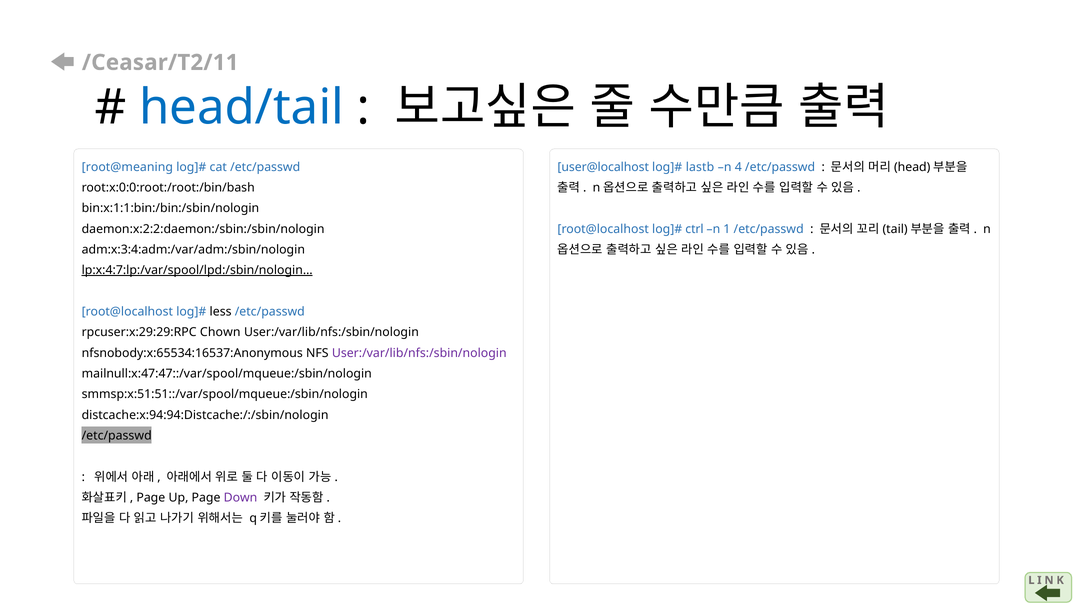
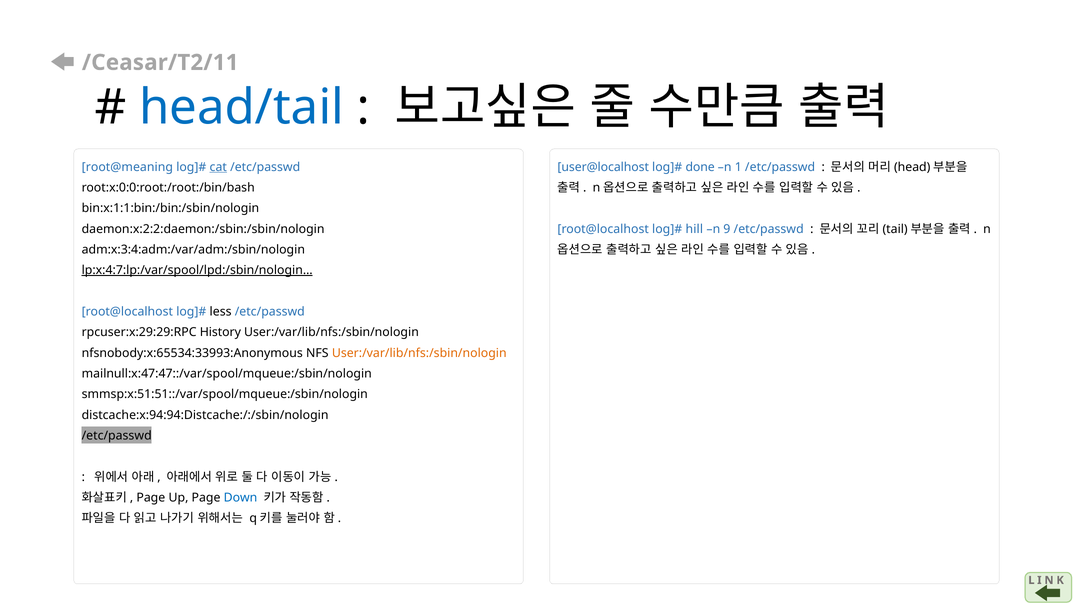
cat underline: none -> present
lastb: lastb -> done
4: 4 -> 1
ctrl: ctrl -> hill
1: 1 -> 9
Chown: Chown -> History
nfsnobody:x:65534:16537:Anonymous: nfsnobody:x:65534:16537:Anonymous -> nfsnobody:x:65534:33993:Anonymous
User:/var/lib/nfs:/sbin/nologin at (419, 353) colour: purple -> orange
Down colour: purple -> blue
